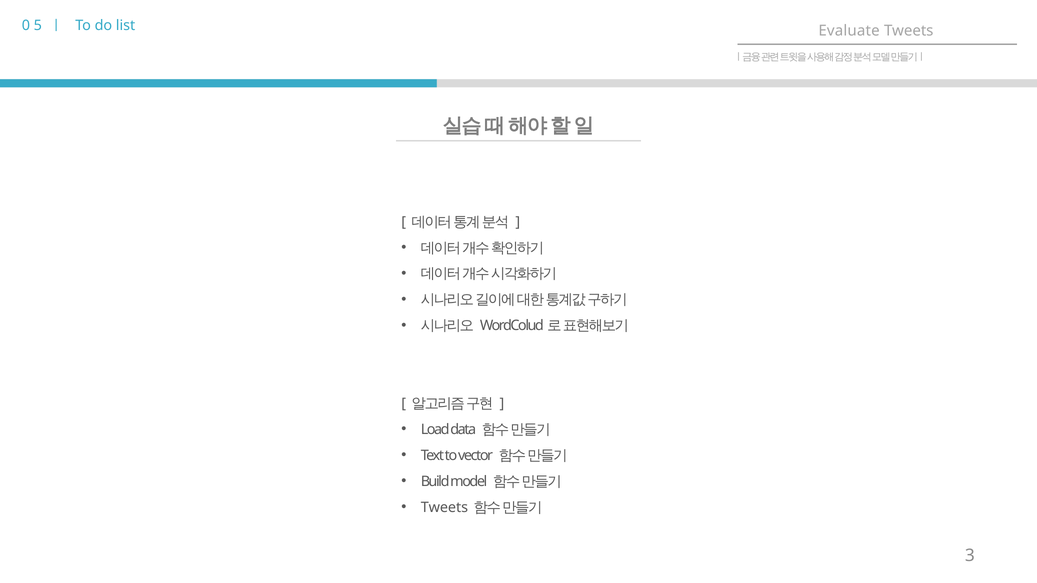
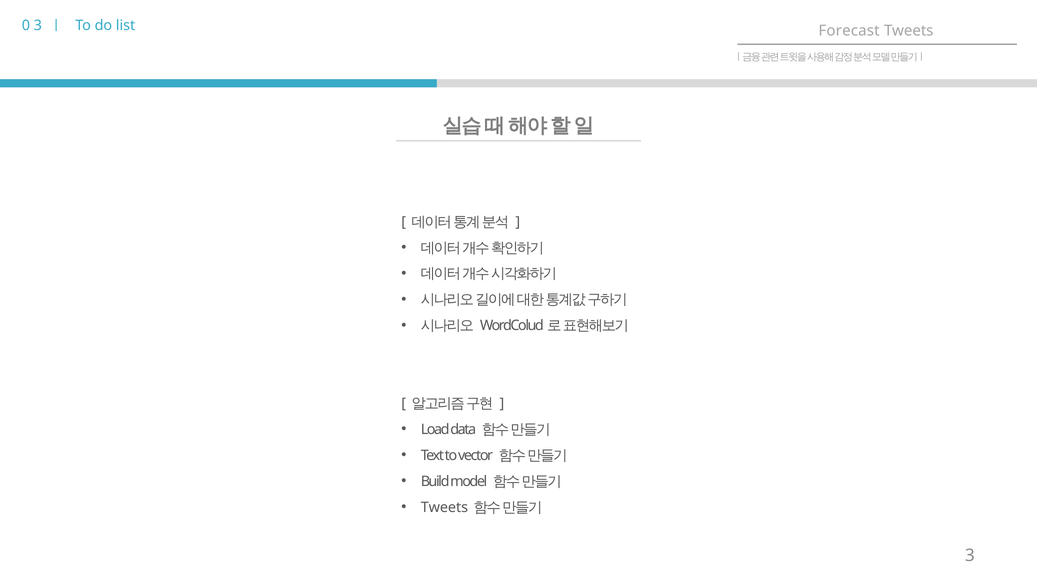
0 5: 5 -> 3
Evaluate: Evaluate -> Forecast
